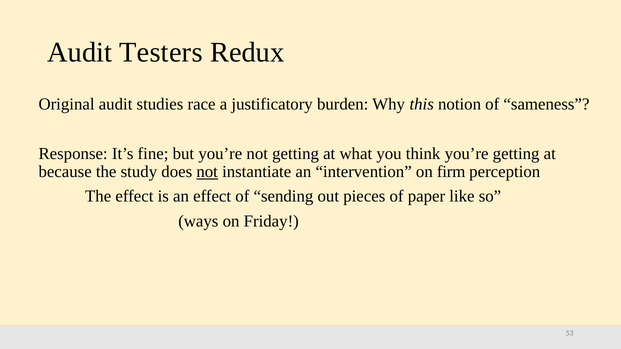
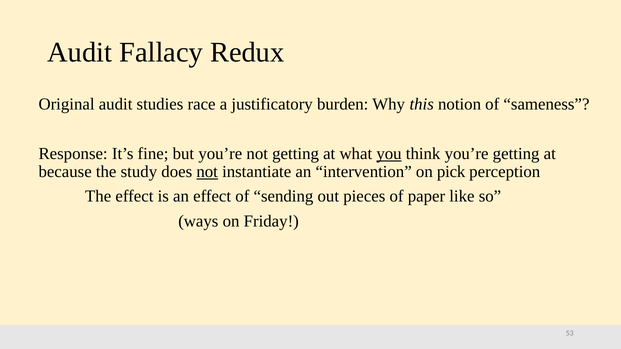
Testers: Testers -> Fallacy
you underline: none -> present
firm: firm -> pick
